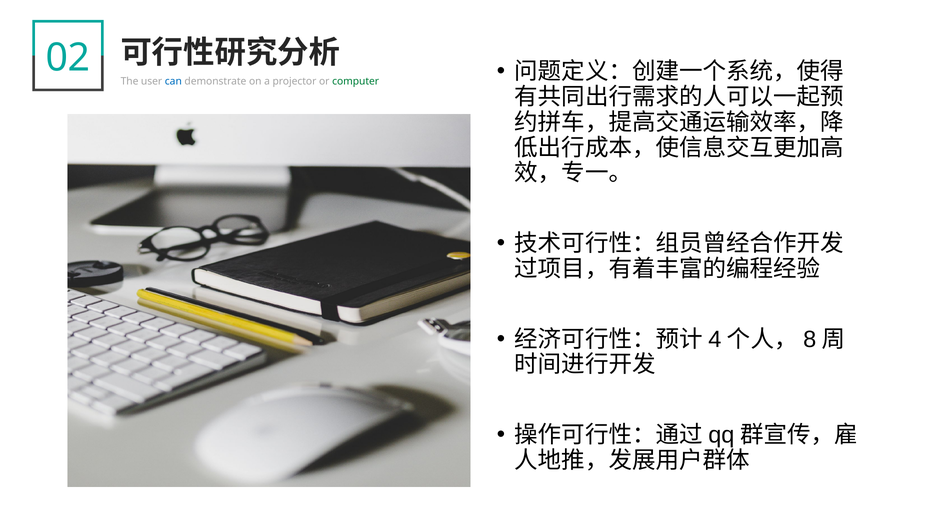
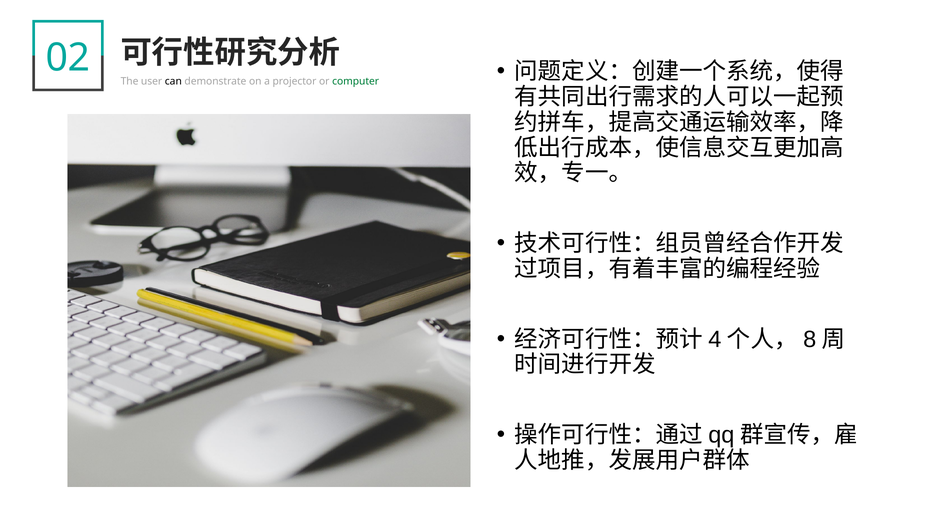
can colour: blue -> black
